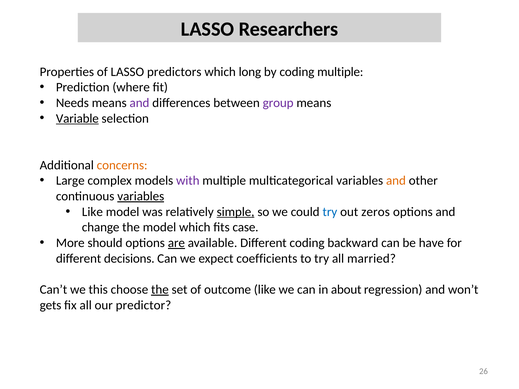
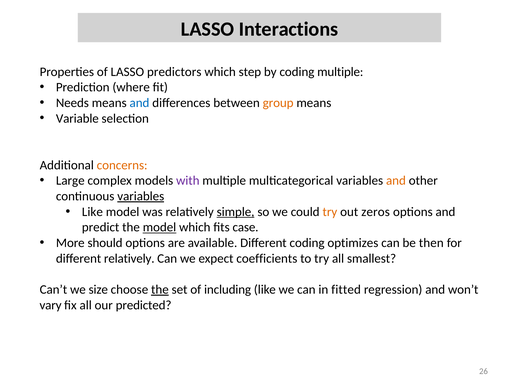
Researchers: Researchers -> Interactions
long: long -> step
and at (139, 103) colour: purple -> blue
group colour: purple -> orange
Variable underline: present -> none
try at (330, 212) colour: blue -> orange
change: change -> predict
model at (159, 227) underline: none -> present
are underline: present -> none
backward: backward -> optimizes
have: have -> then
different decisions: decisions -> relatively
married: married -> smallest
this: this -> size
outcome: outcome -> including
about: about -> fitted
gets: gets -> vary
predictor: predictor -> predicted
